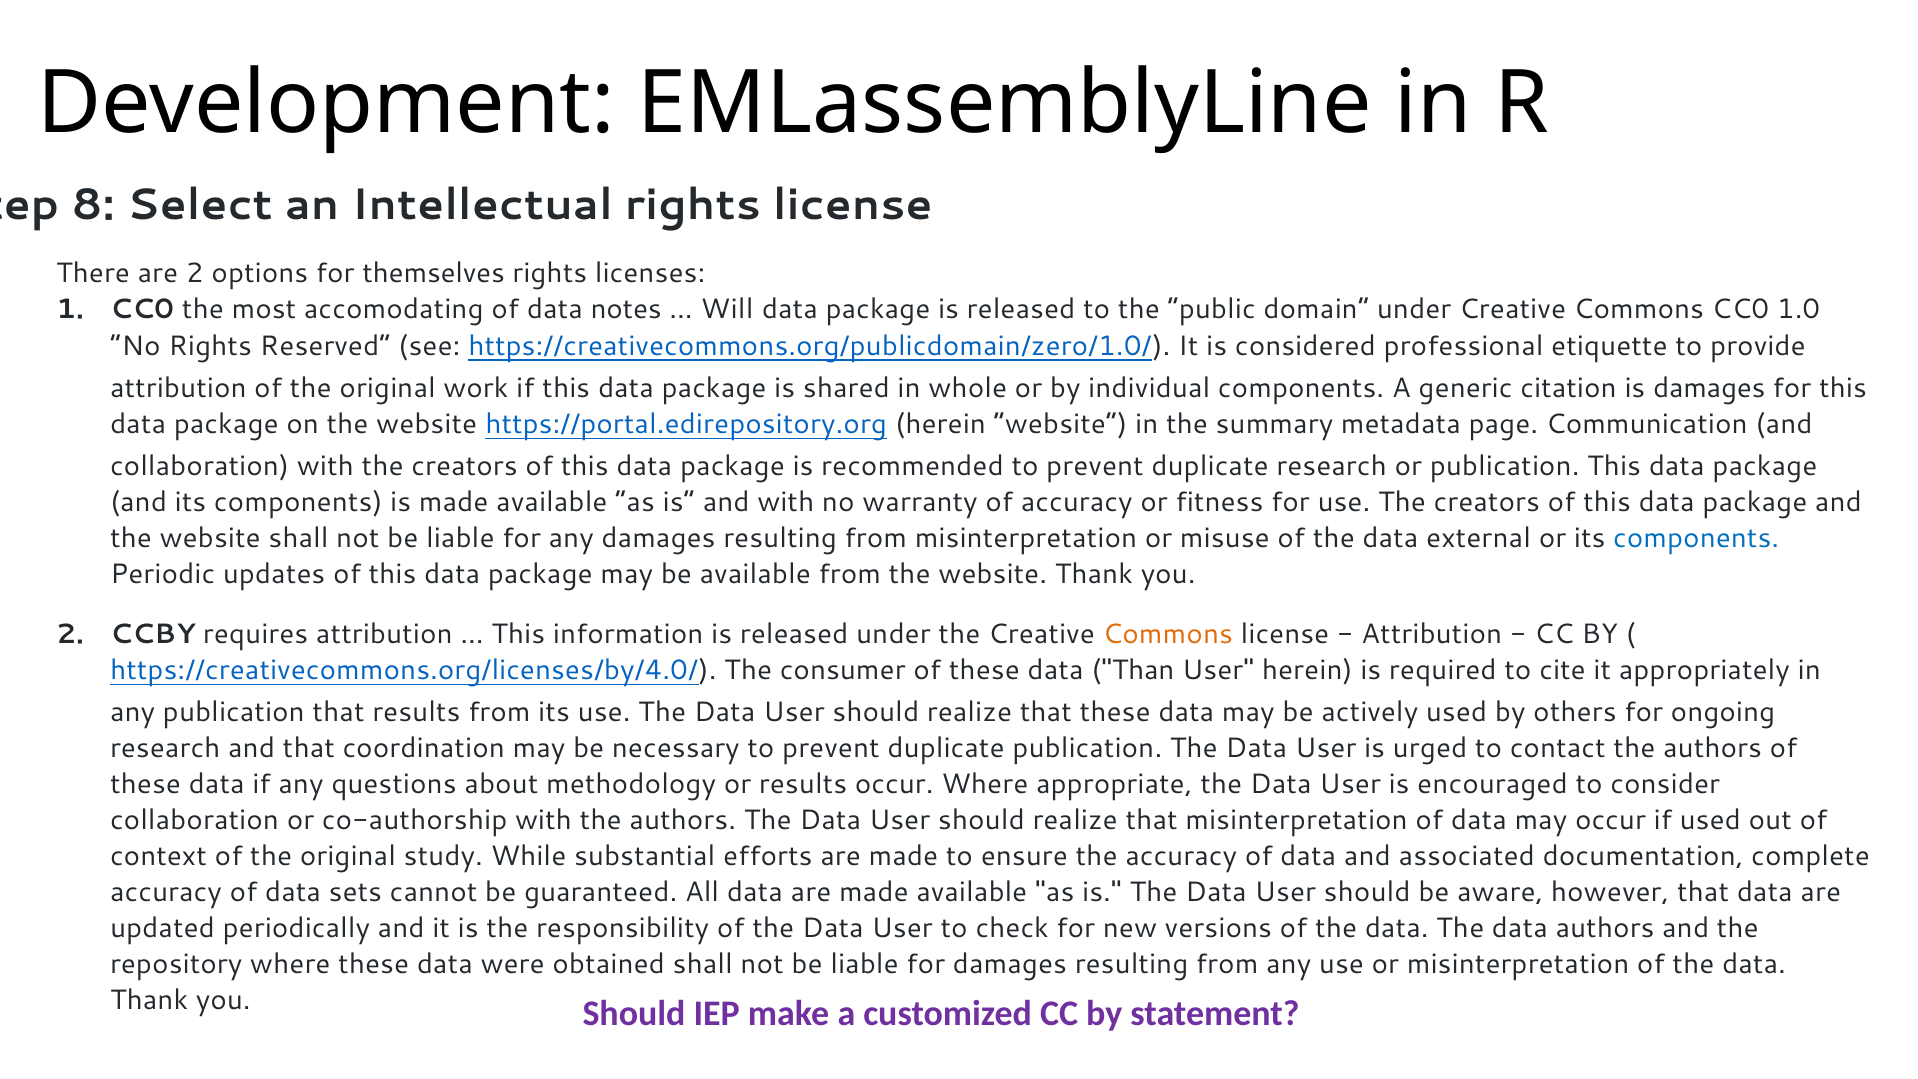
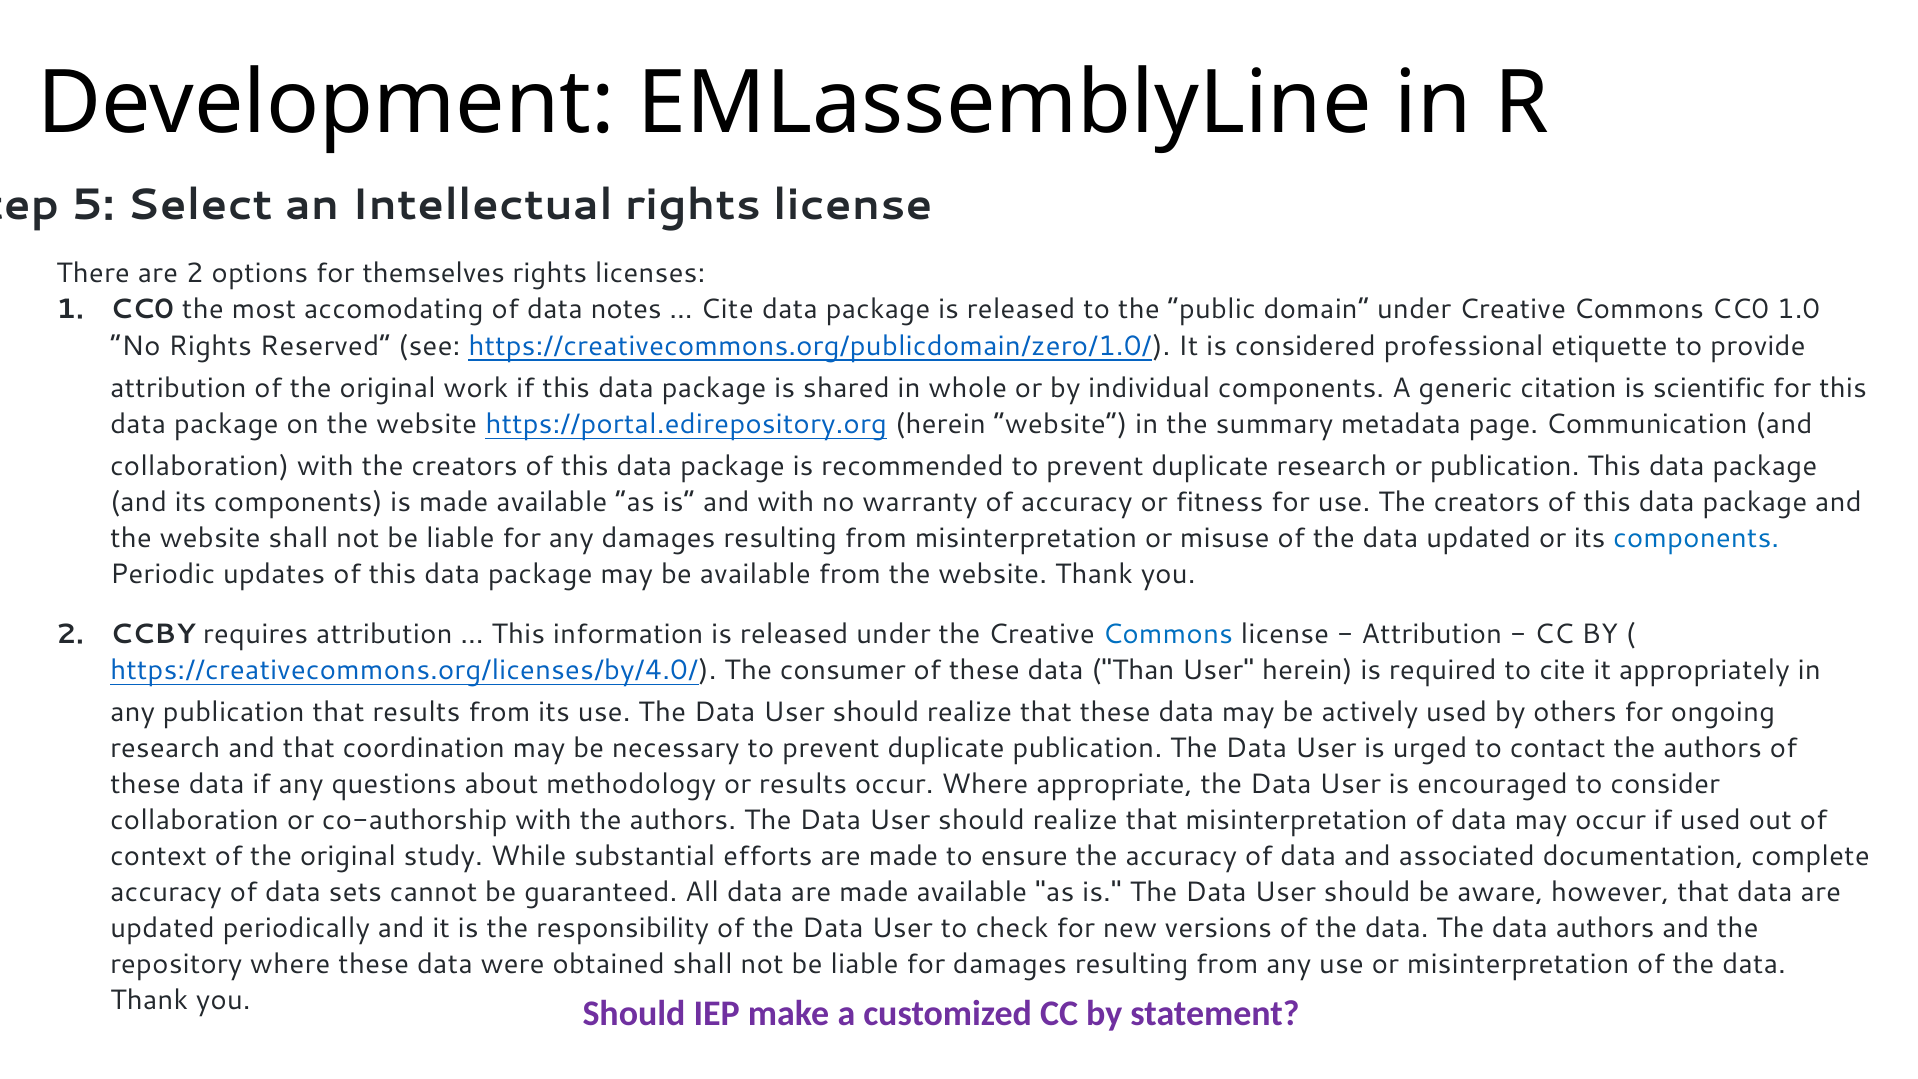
8: 8 -> 5
Will at (727, 309): Will -> Cite
is damages: damages -> scientific
data external: external -> updated
Commons at (1168, 634) colour: orange -> blue
